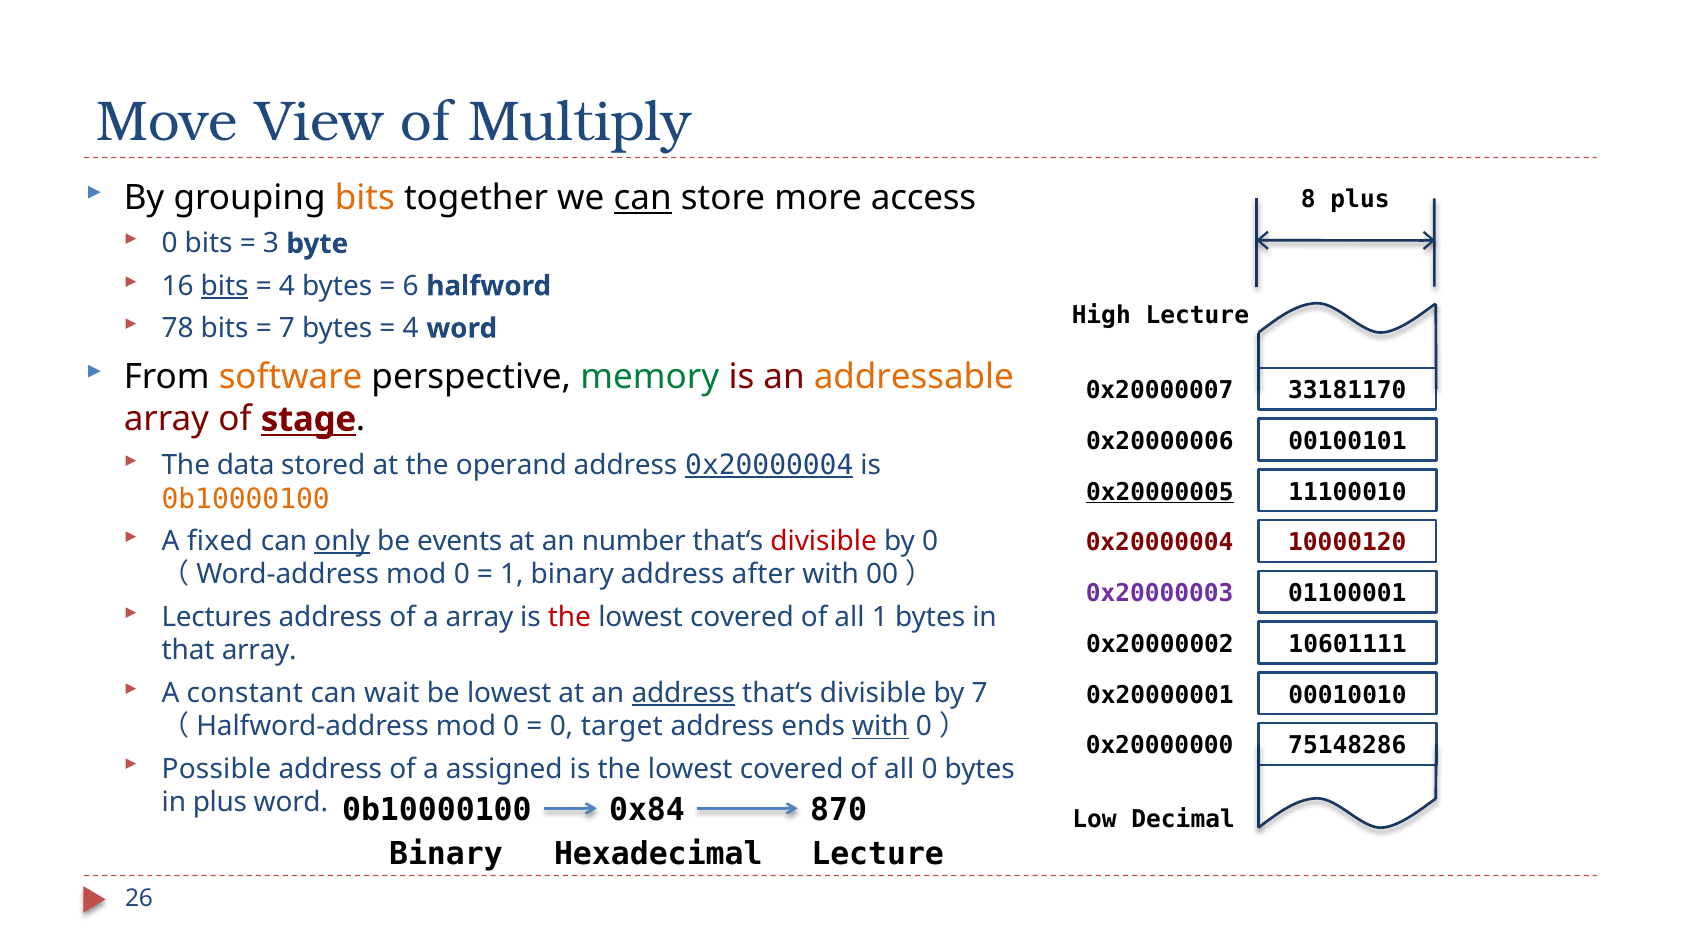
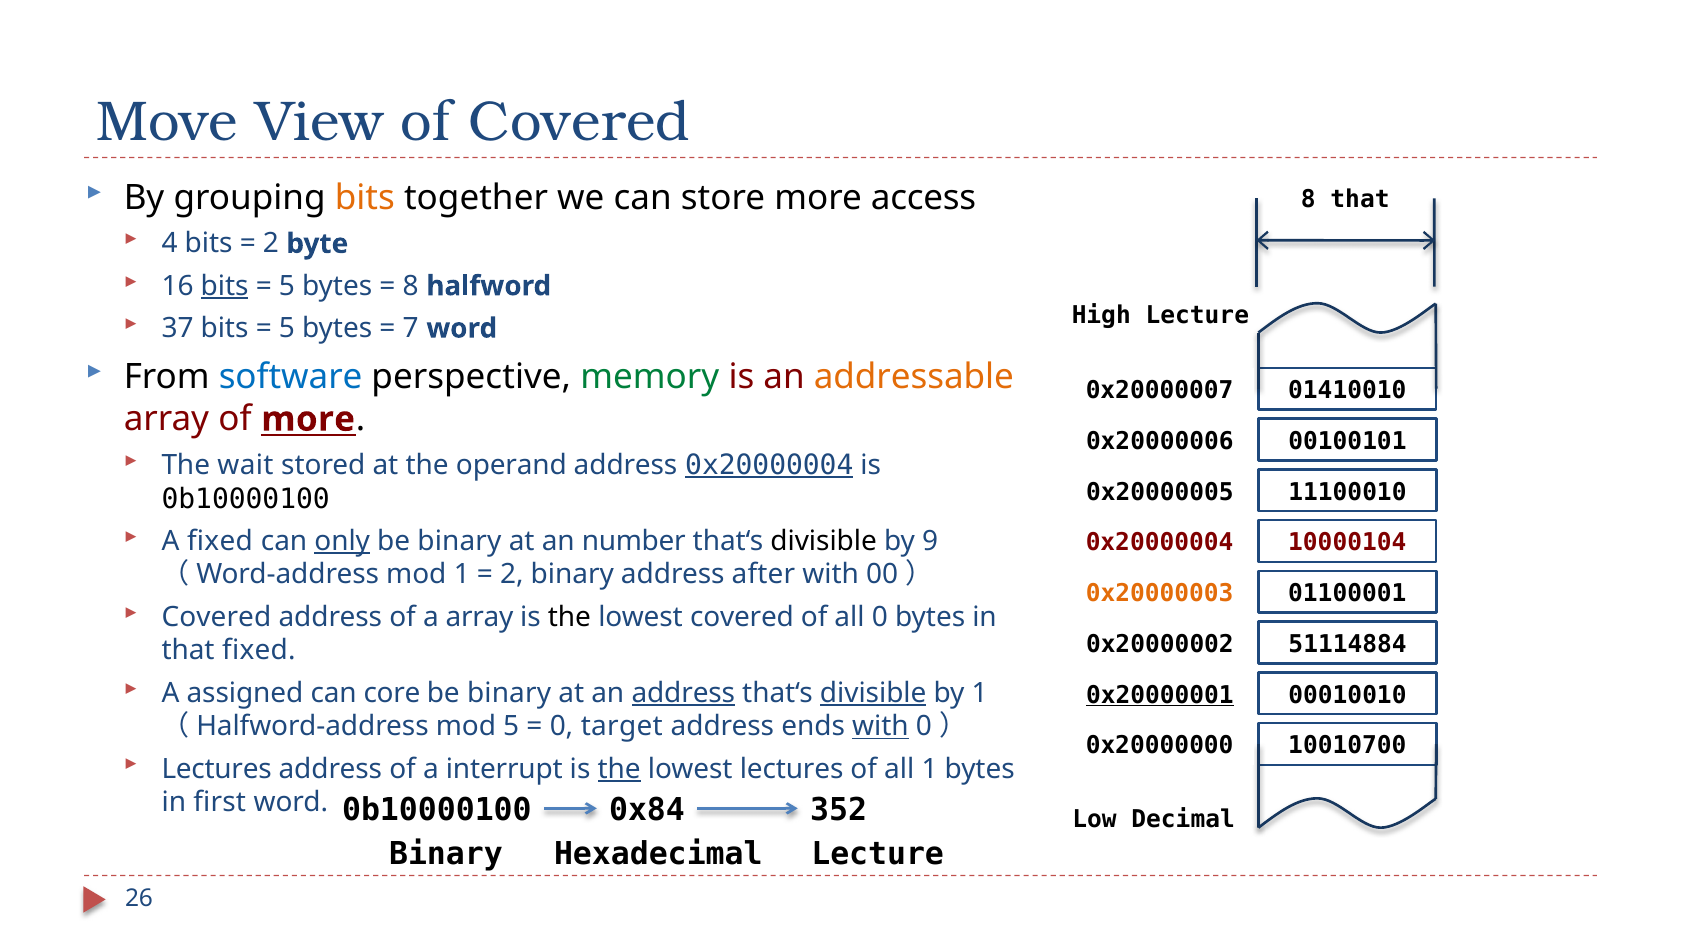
of Multiply: Multiply -> Covered
can at (643, 198) underline: present -> none
8 plus: plus -> that
0 at (170, 244): 0 -> 4
3 at (271, 244): 3 -> 2
4 at (287, 286): 4 -> 5
6 at (411, 286): 6 -> 8
78: 78 -> 37
7 at (287, 329): 7 -> 5
4 at (411, 329): 4 -> 7
software colour: orange -> blue
33181170: 33181170 -> 01410010
of stage: stage -> more
data: data -> wait
0x20000005 underline: present -> none
0b10000100 at (246, 499) colour: orange -> black
events at (460, 541): events -> binary
divisible at (824, 541) colour: red -> black
by 0: 0 -> 9
10000120: 10000120 -> 10000104
（Word-address mod 0: 0 -> 1
1 at (512, 575): 1 -> 2
0x20000003 colour: purple -> orange
Lectures at (217, 617): Lectures -> Covered
the at (569, 617) colour: red -> black
all 1: 1 -> 0
10601111: 10601111 -> 51114884
that array: array -> fixed
constant: constant -> assigned
wait: wait -> core
lowest at (509, 693): lowest -> binary
divisible at (873, 693) underline: none -> present
by 7: 7 -> 1
0x20000001 underline: none -> present
（Halfword-address mod 0: 0 -> 5
75148286: 75148286 -> 10010700
Possible at (216, 769): Possible -> Lectures
assigned: assigned -> interrupt
the at (619, 769) underline: none -> present
covered at (792, 769): covered -> lectures
all 0: 0 -> 1
in plus: plus -> first
870: 870 -> 352
